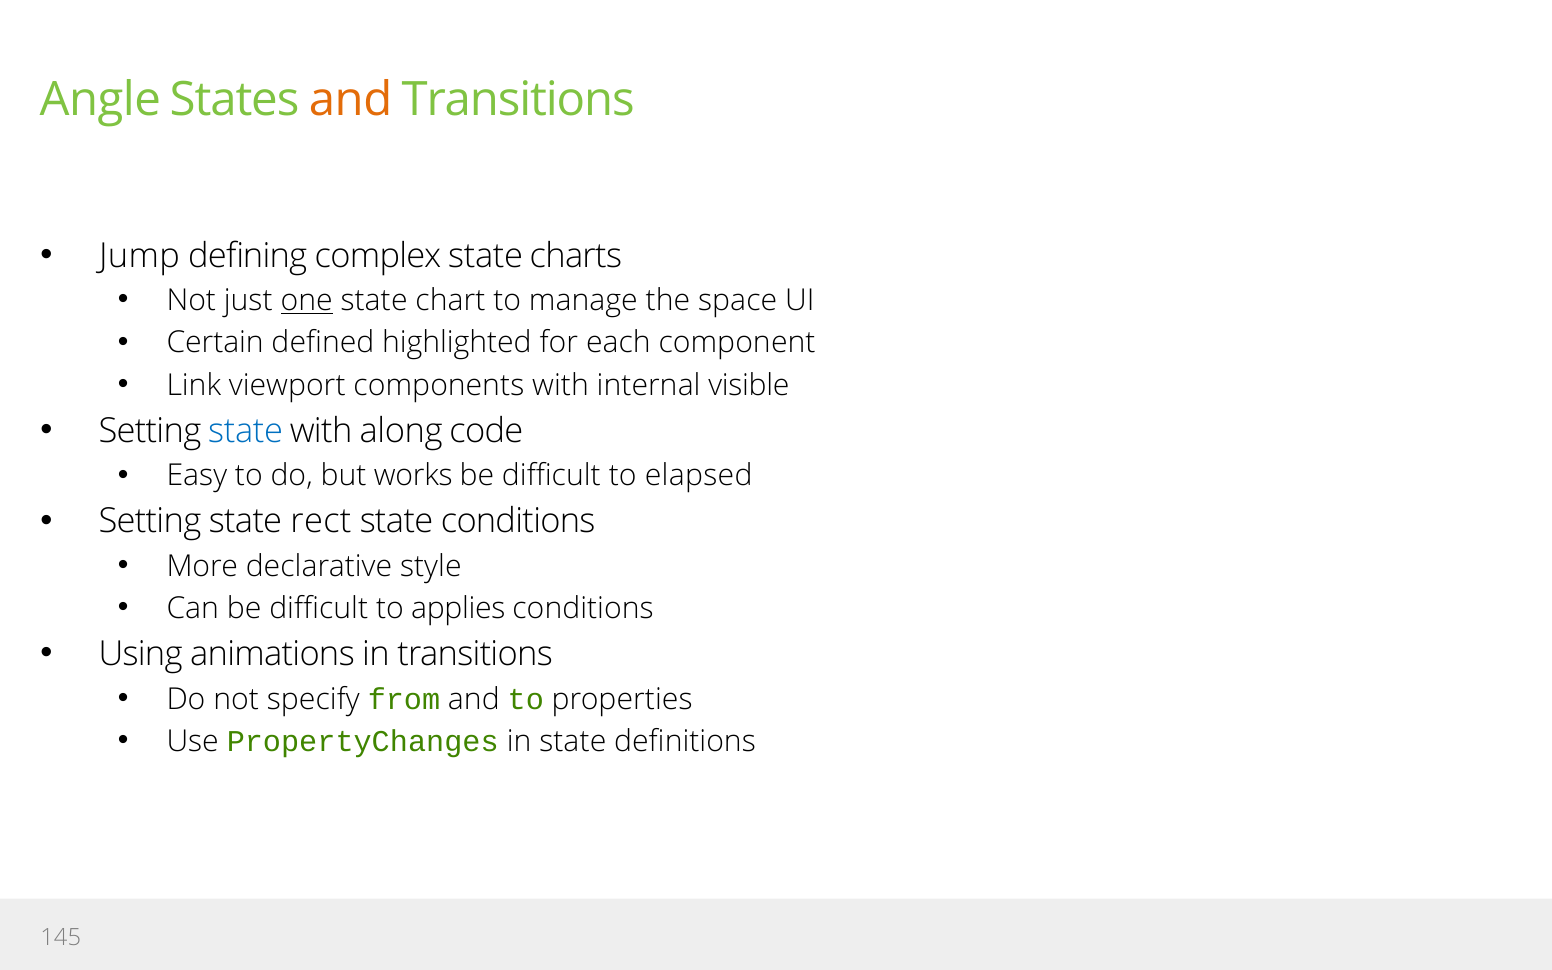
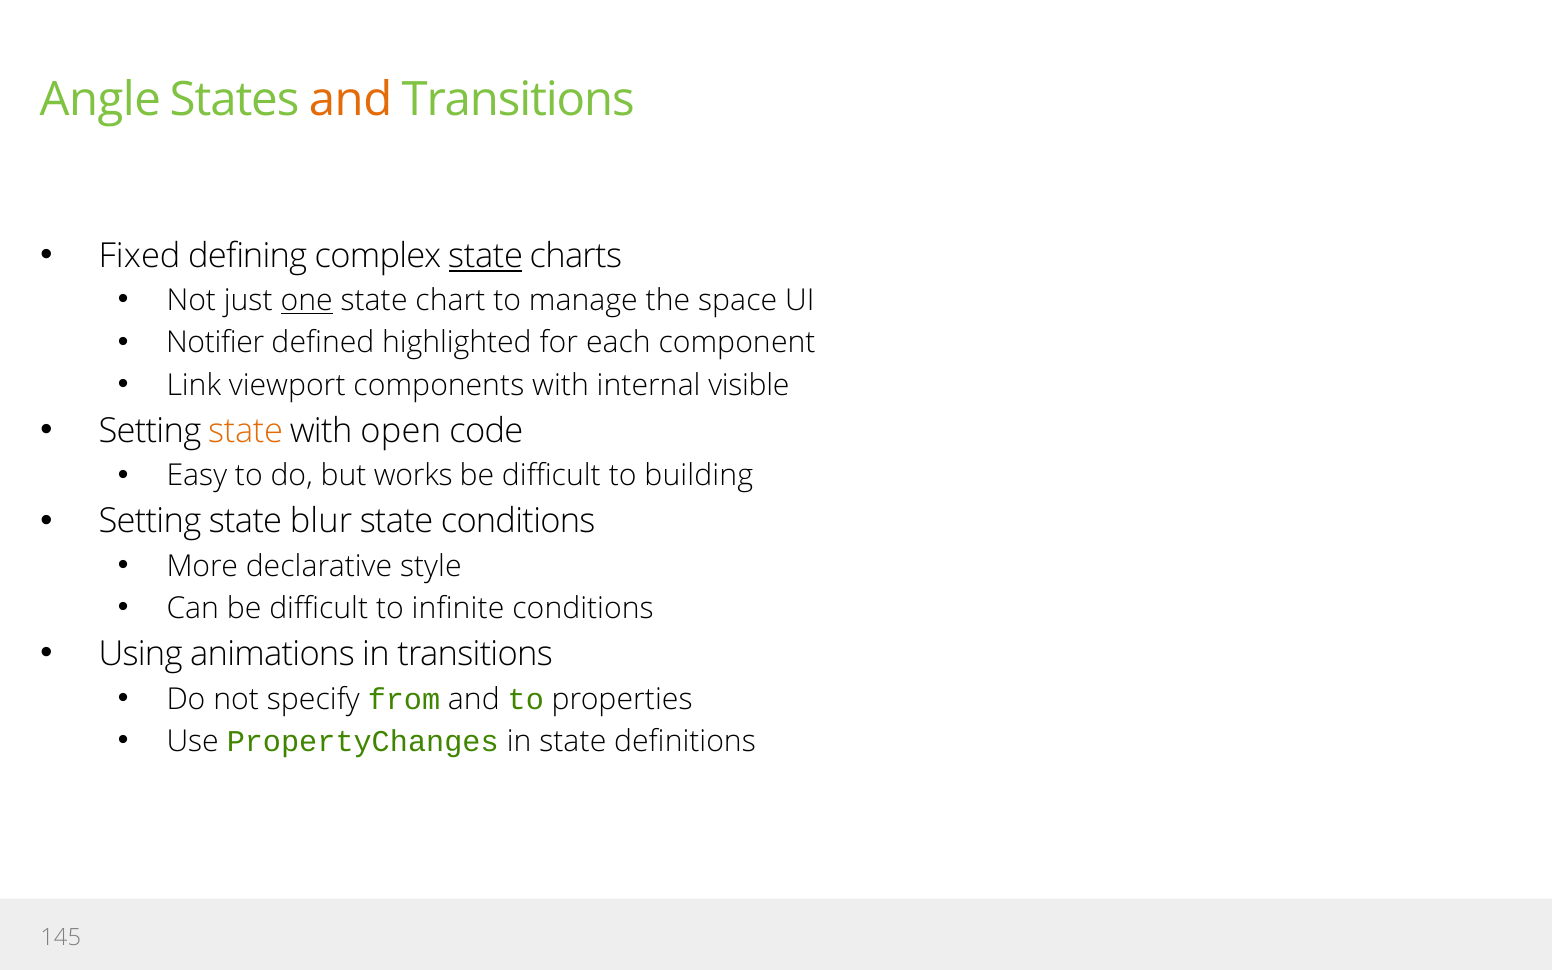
Jump: Jump -> Fixed
state at (486, 256) underline: none -> present
Certain: Certain -> Notifier
state at (246, 431) colour: blue -> orange
along: along -> open
elapsed: elapsed -> building
rect: rect -> blur
applies: applies -> infinite
